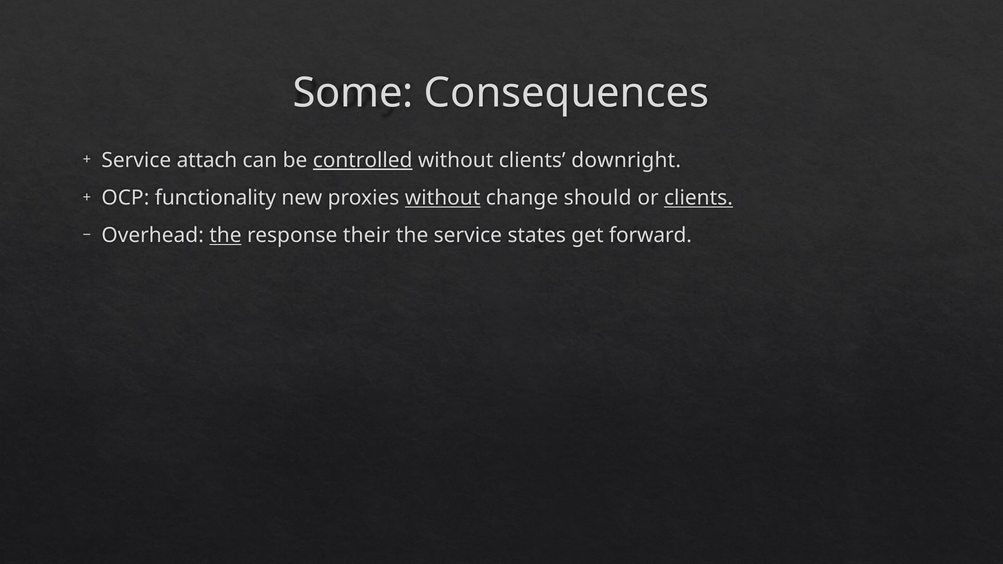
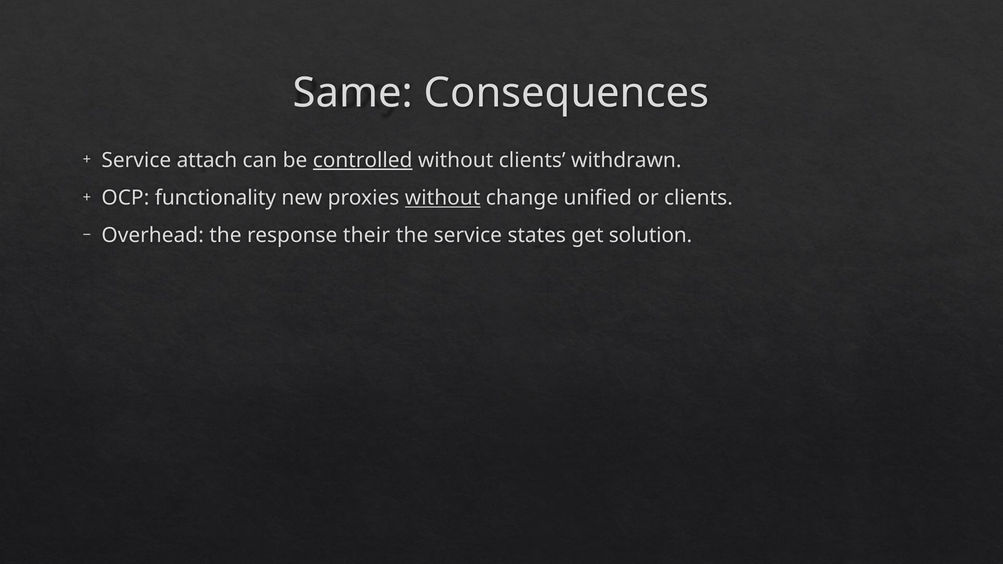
Some: Some -> Same
downright: downright -> withdrawn
should: should -> unified
clients at (698, 198) underline: present -> none
the at (225, 236) underline: present -> none
forward: forward -> solution
